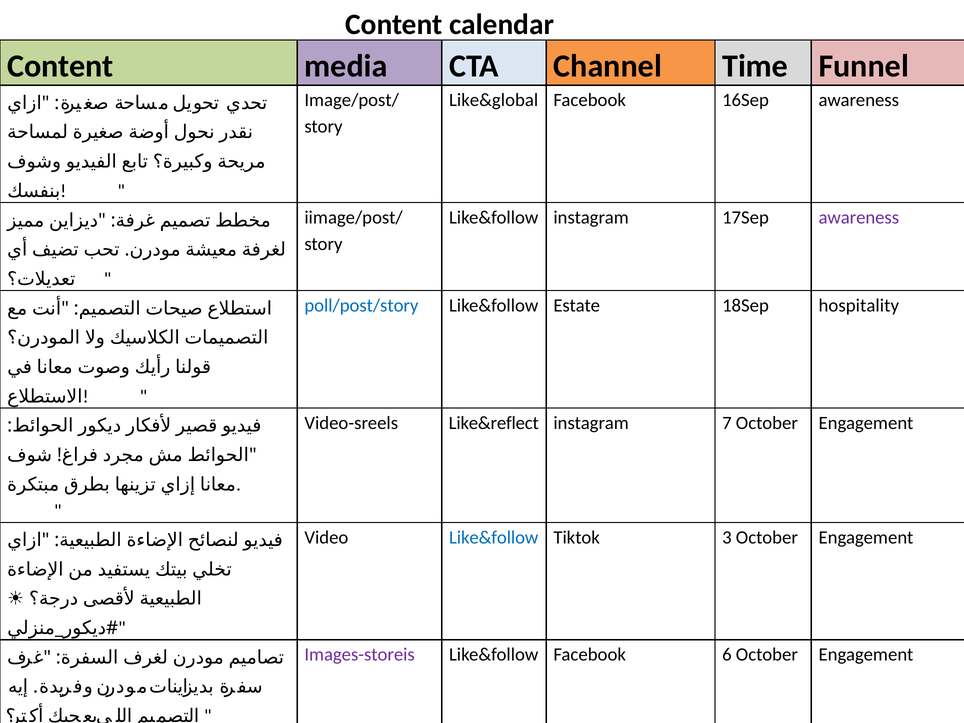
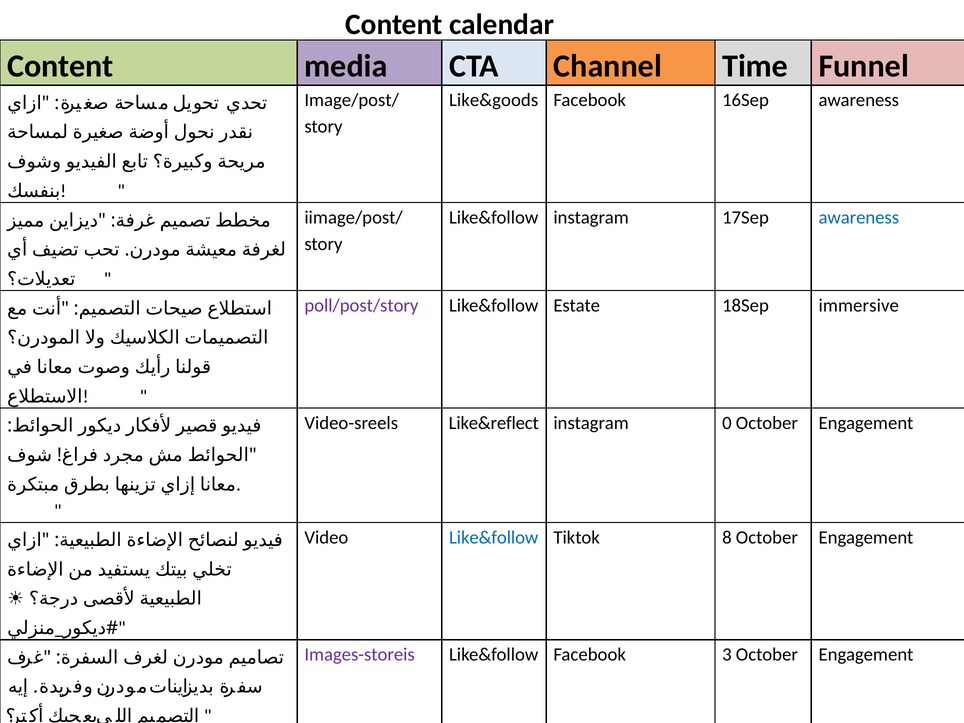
Like&global: Like&global -> Like&goods
awareness at (859, 218) colour: purple -> blue
poll/post/story colour: blue -> purple
hospitality: hospitality -> immersive
7: 7 -> 0
3: 3 -> 8
6: 6 -> 3
